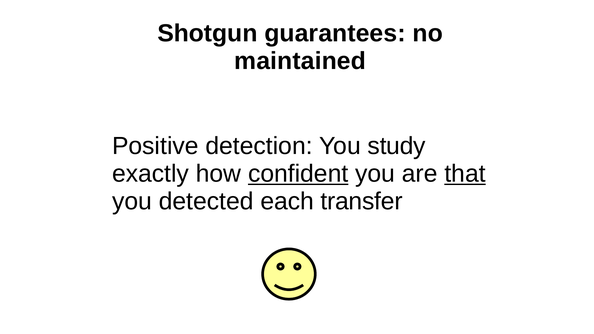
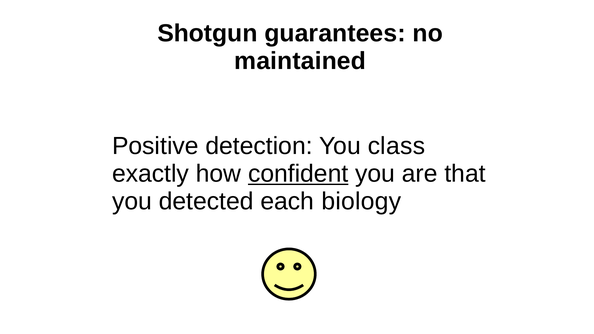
study: study -> class
that underline: present -> none
transfer: transfer -> biology
